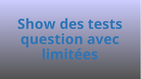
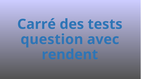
Show: Show -> Carré
limitées: limitées -> rendent
